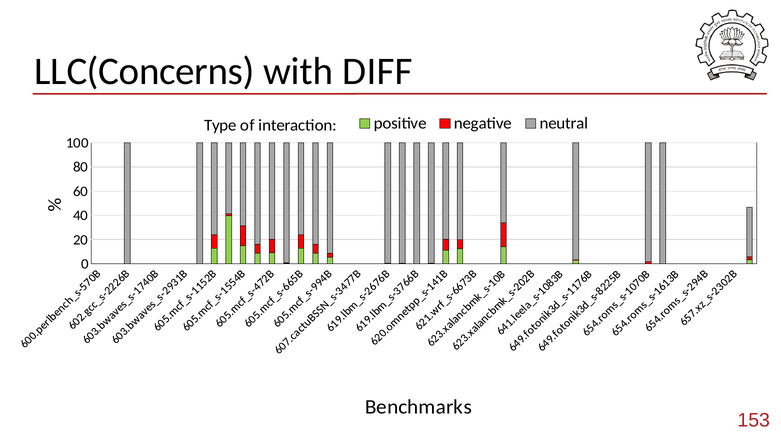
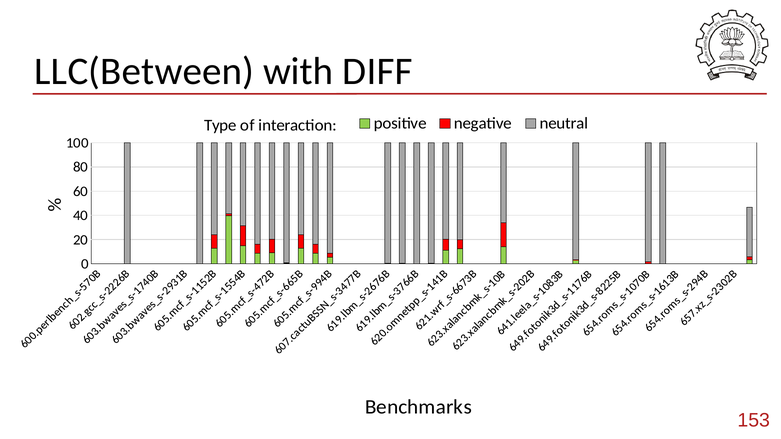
LLC(Concerns: LLC(Concerns -> LLC(Between
